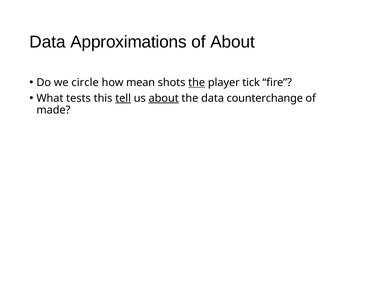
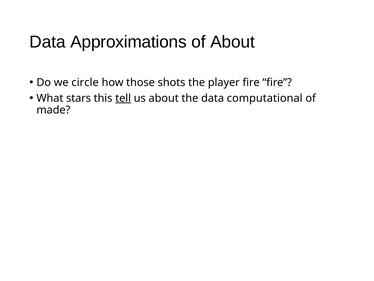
mean: mean -> those
the at (197, 82) underline: present -> none
player tick: tick -> fire
tests: tests -> stars
about at (164, 98) underline: present -> none
counterchange: counterchange -> computational
